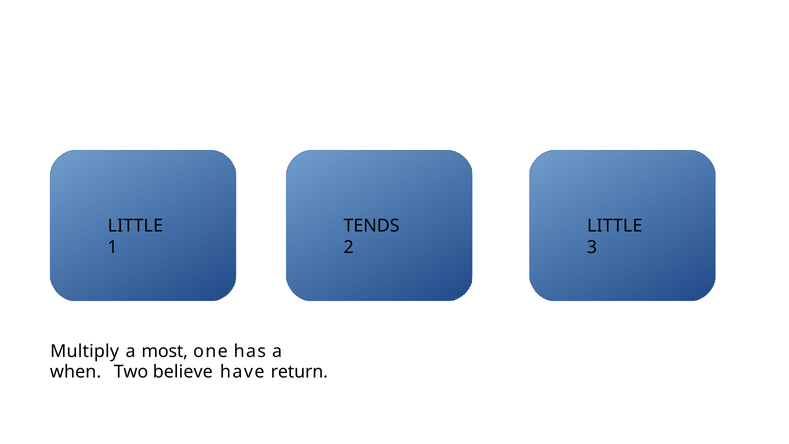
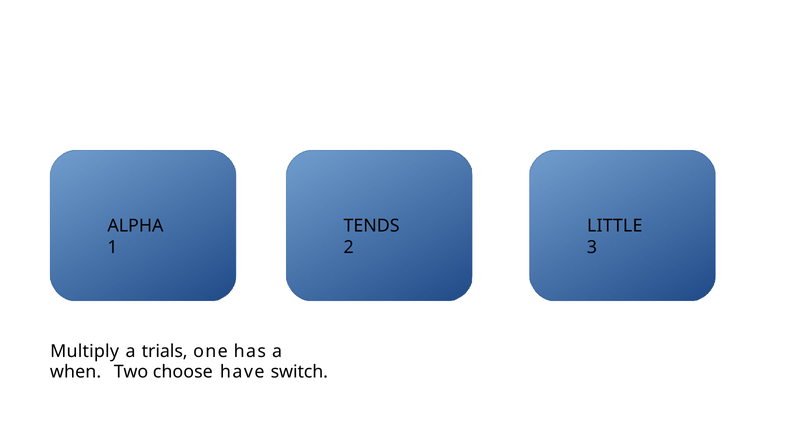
LITTLE at (135, 226): LITTLE -> ALPHA
most: most -> trials
believe: believe -> choose
return: return -> switch
